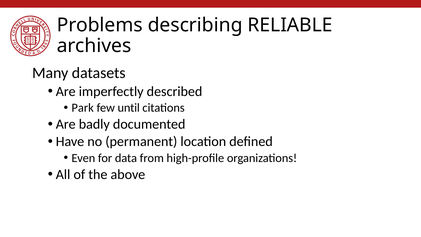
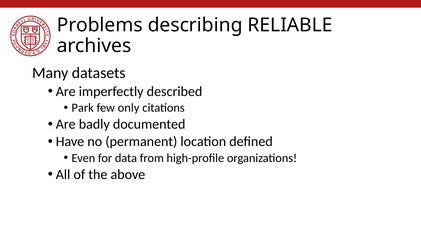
until: until -> only
